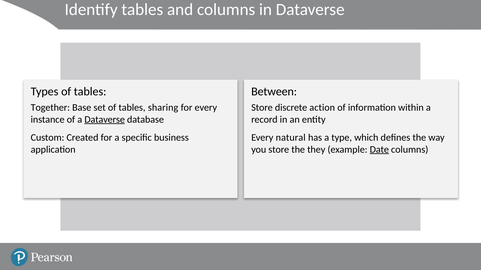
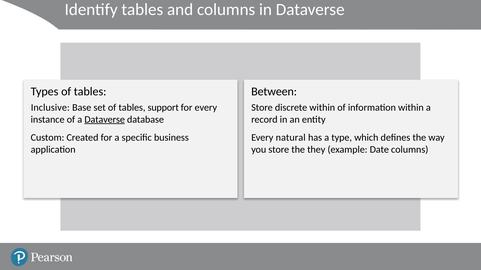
Together: Together -> Inclusive
sharing: sharing -> support
discrete action: action -> within
Date underline: present -> none
